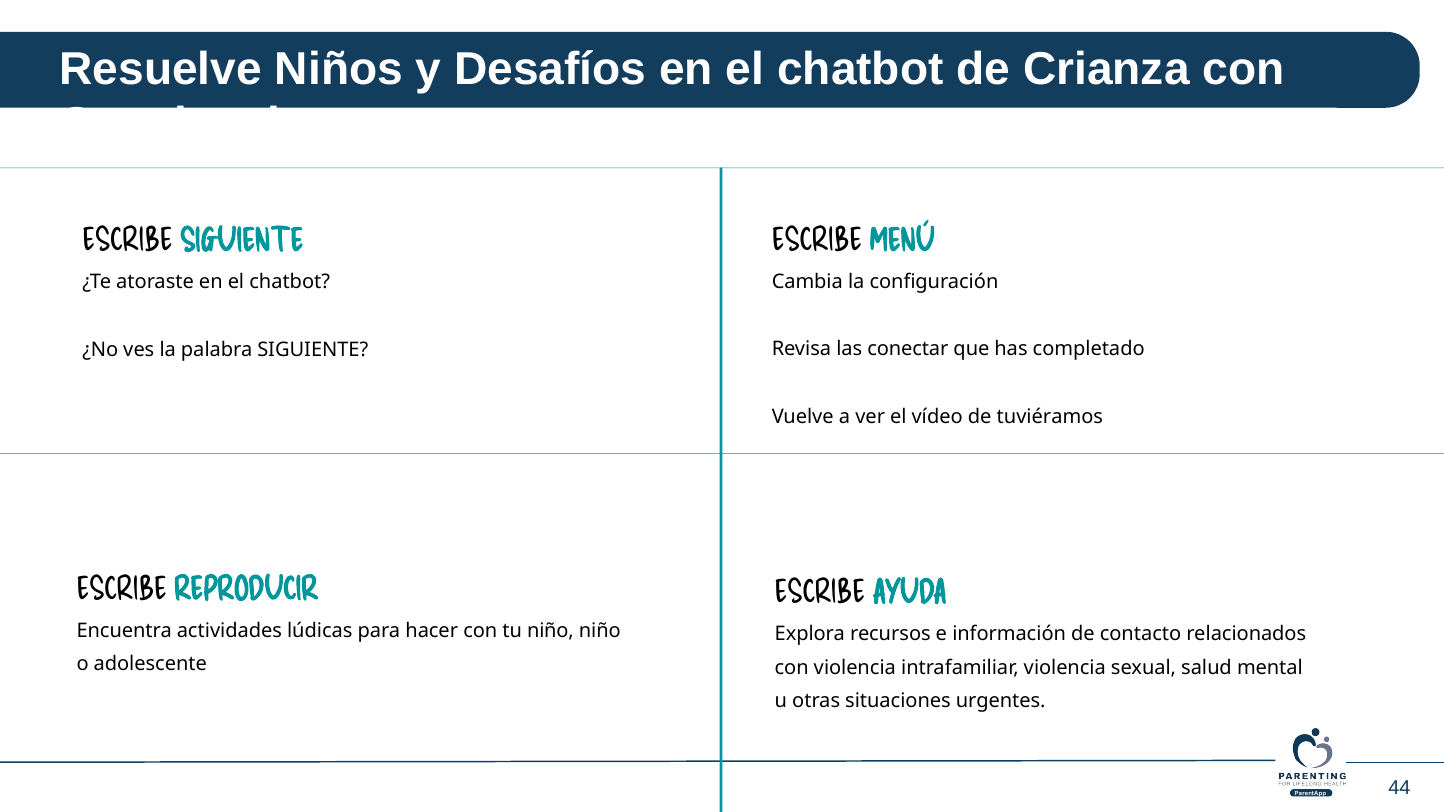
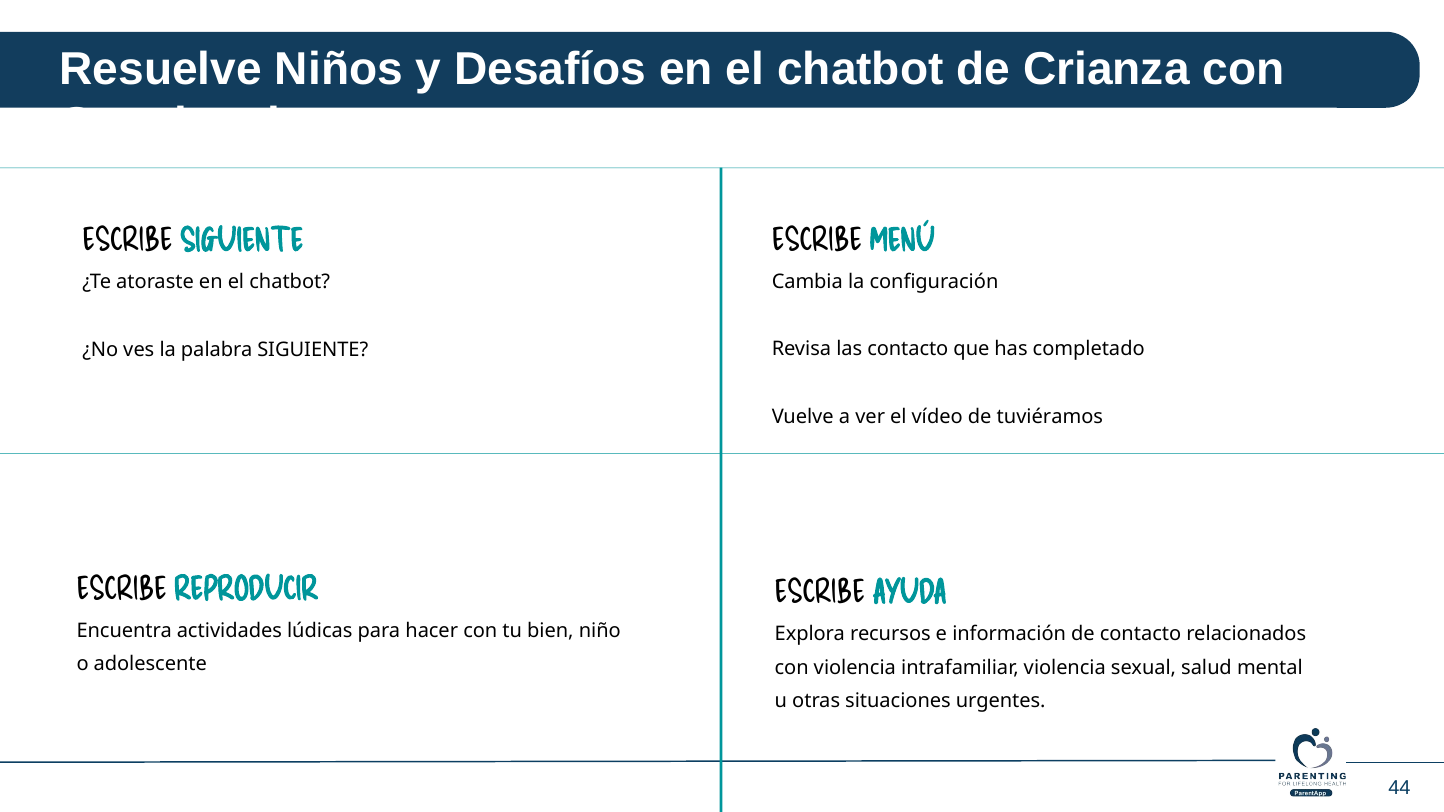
las conectar: conectar -> contacto
tu niño: niño -> bien
